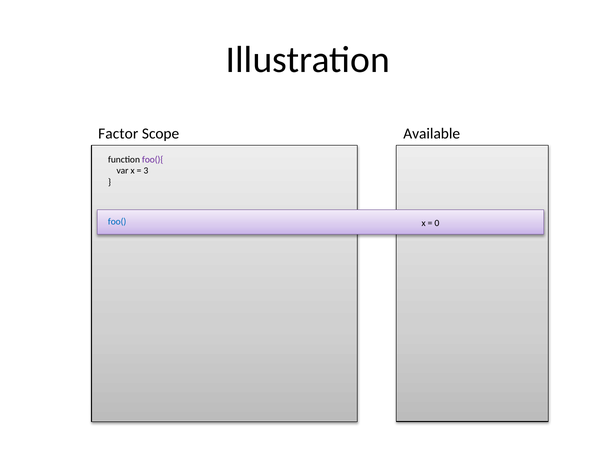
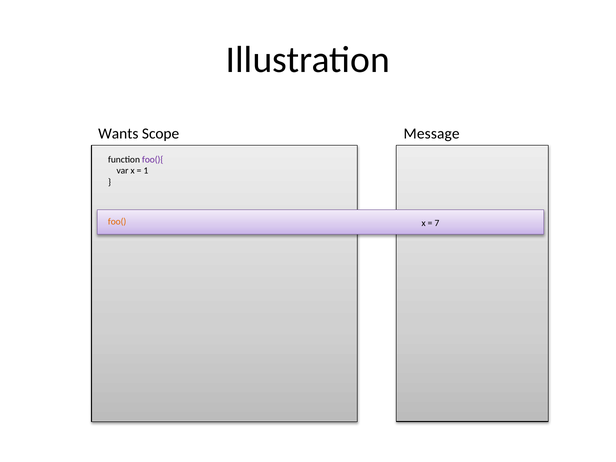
Factor: Factor -> Wants
Available: Available -> Message
3: 3 -> 1
foo( colour: blue -> orange
0: 0 -> 7
